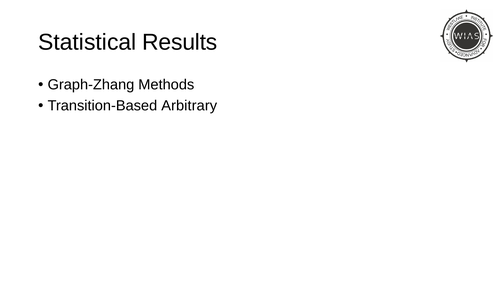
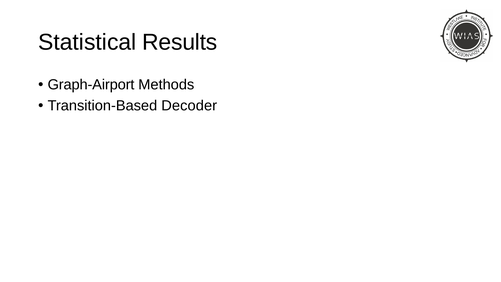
Graph-Zhang: Graph-Zhang -> Graph-Airport
Arbitrary: Arbitrary -> Decoder
